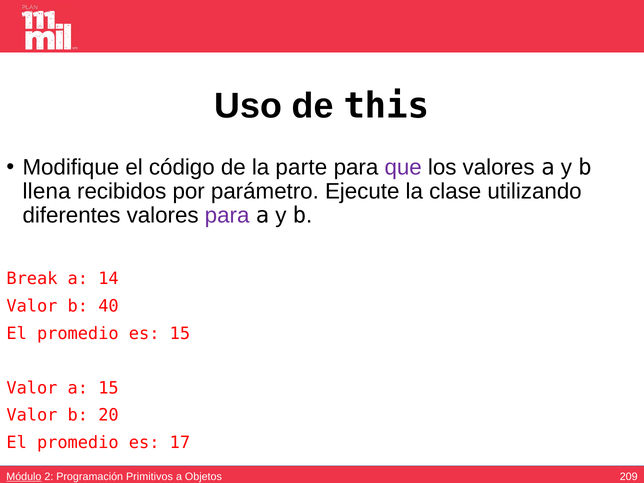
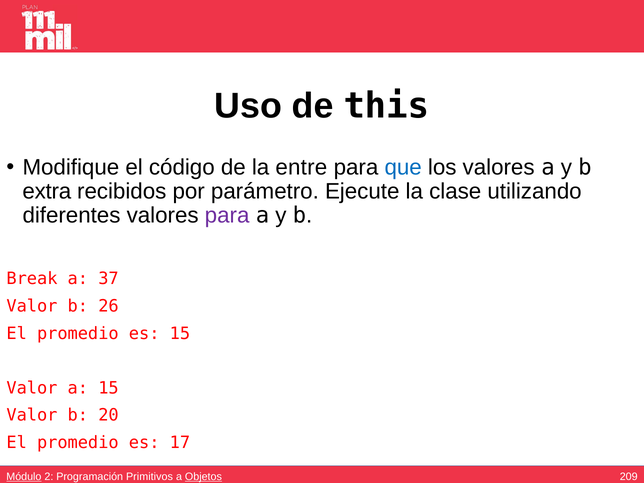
parte: parte -> entre
que colour: purple -> blue
llena: llena -> extra
14: 14 -> 37
40: 40 -> 26
Objetos underline: none -> present
